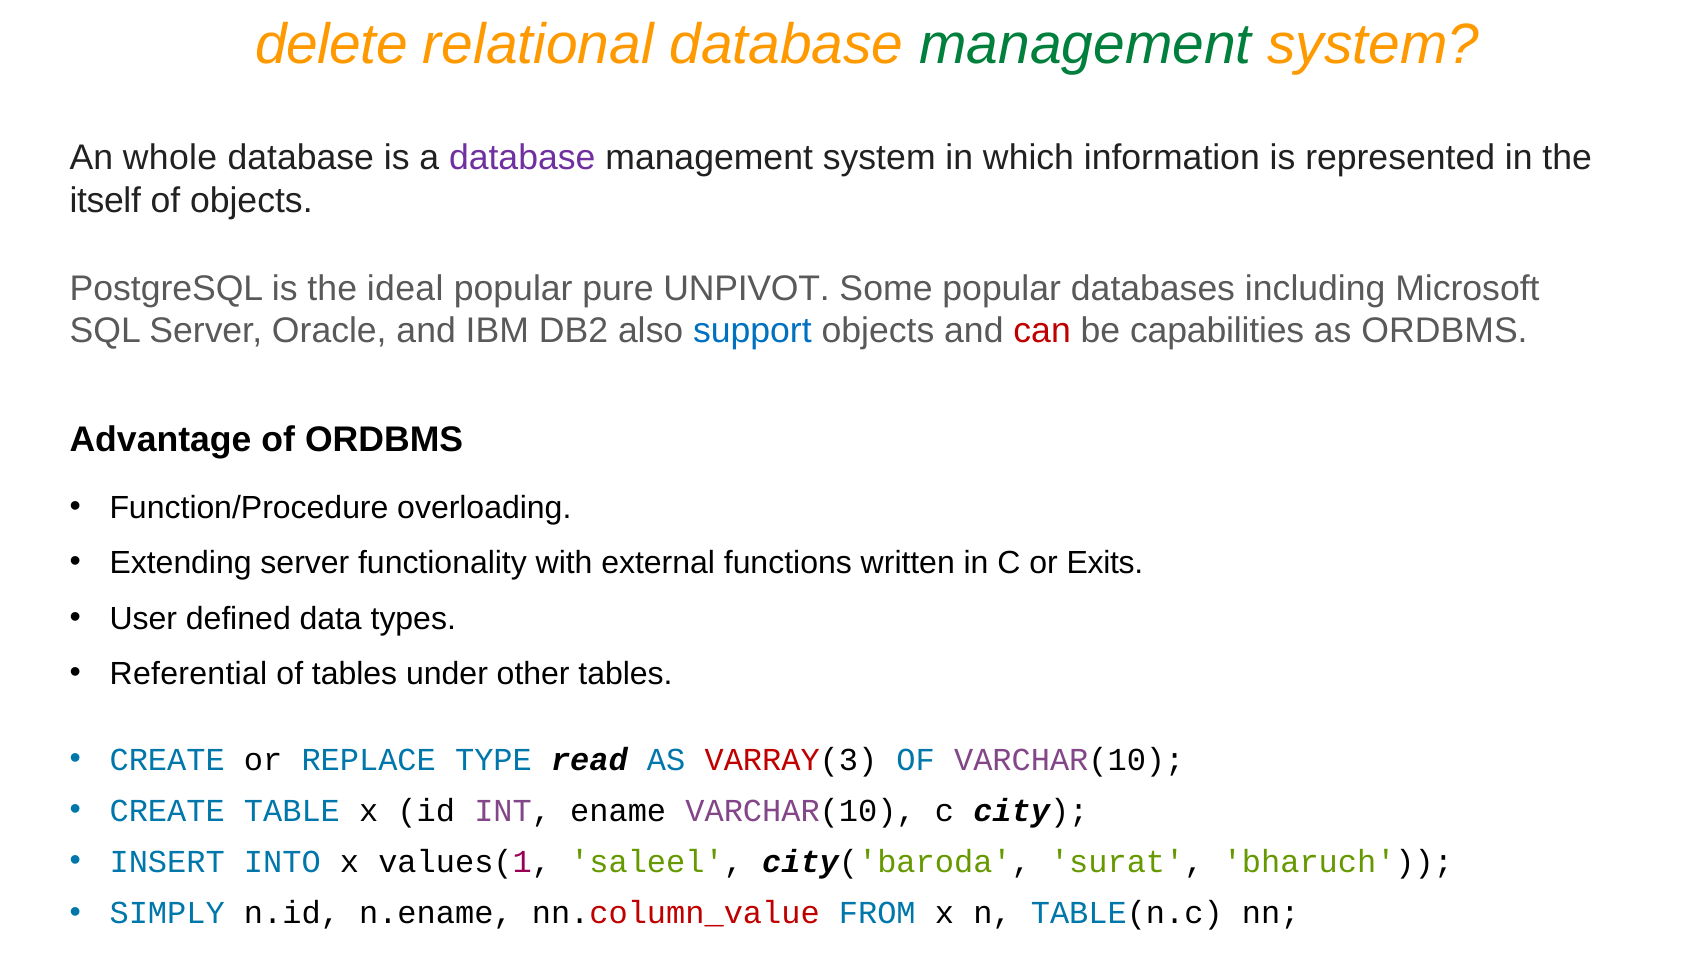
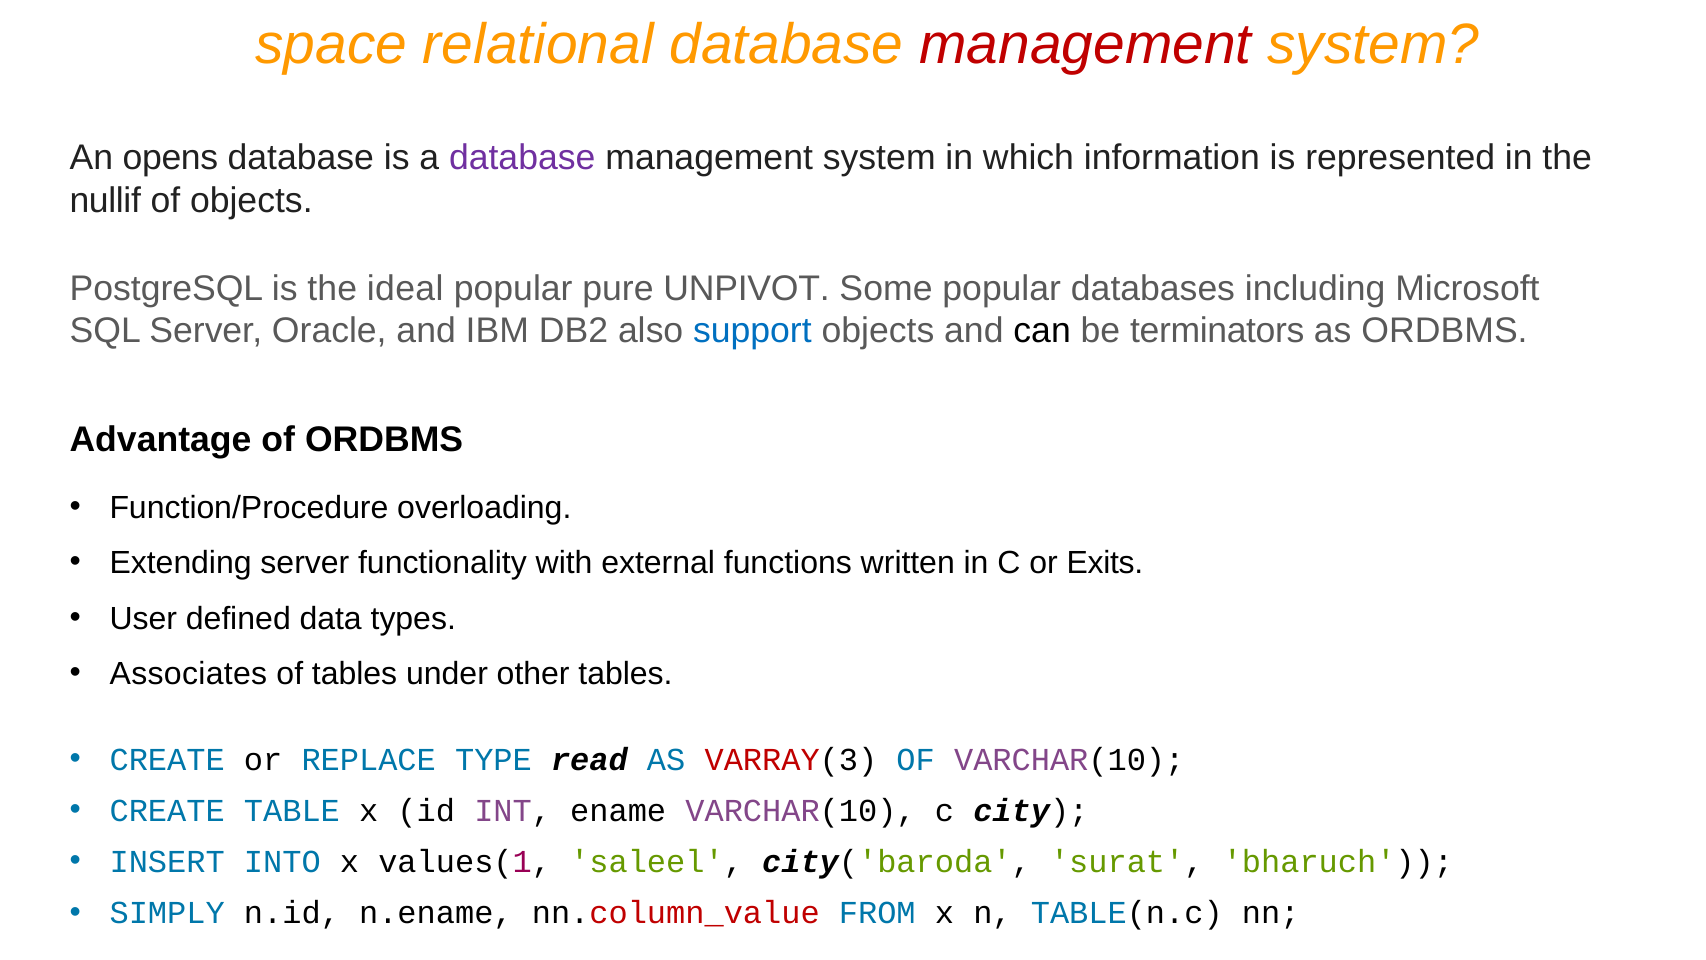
delete: delete -> space
management at (1086, 44) colour: green -> red
whole: whole -> opens
itself: itself -> nullif
can colour: red -> black
capabilities: capabilities -> terminators
Referential: Referential -> Associates
